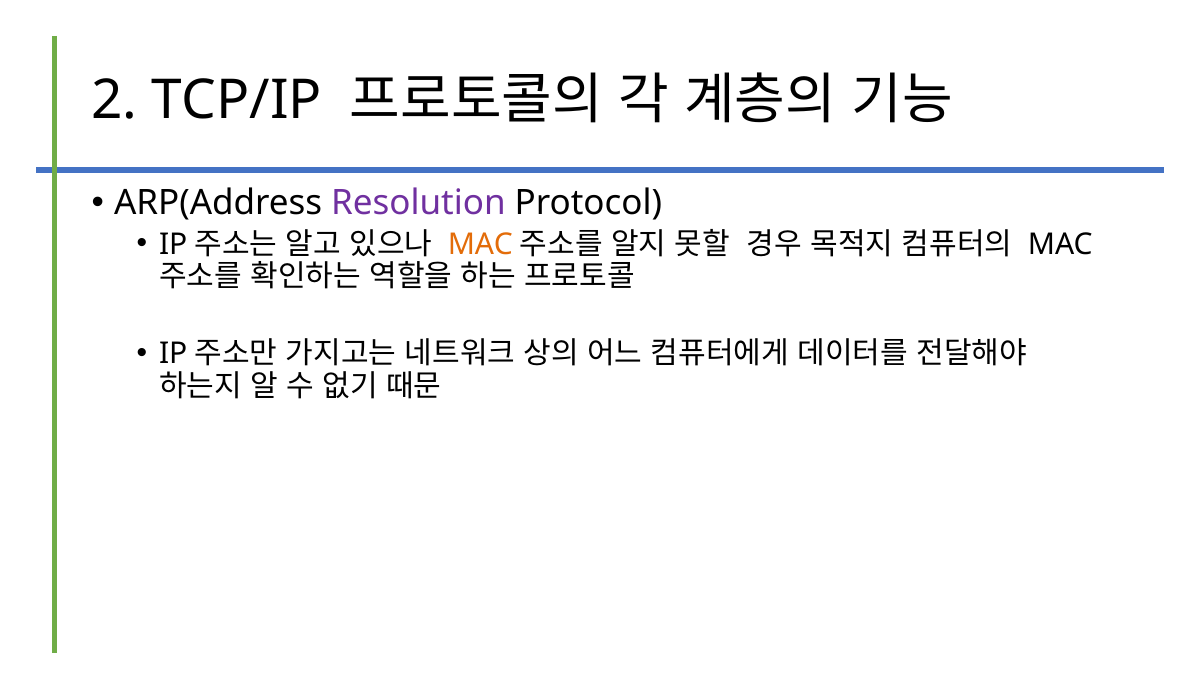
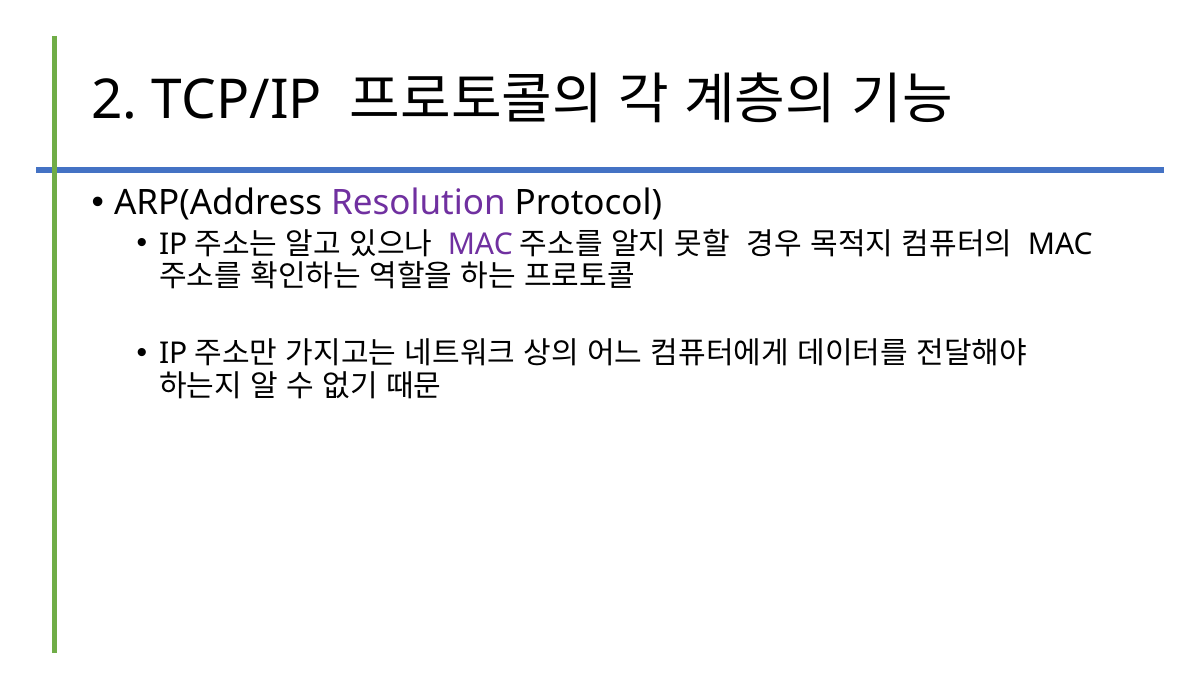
MAC at (480, 244) colour: orange -> purple
